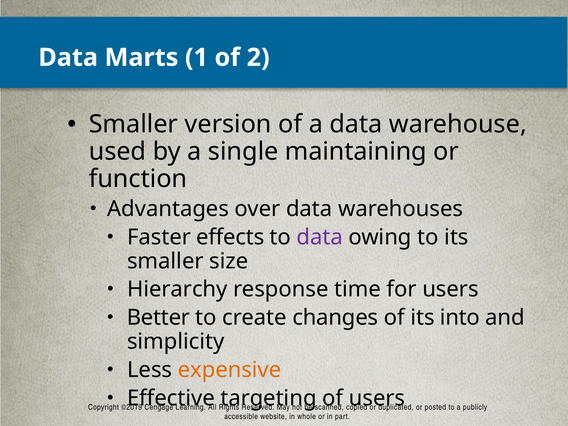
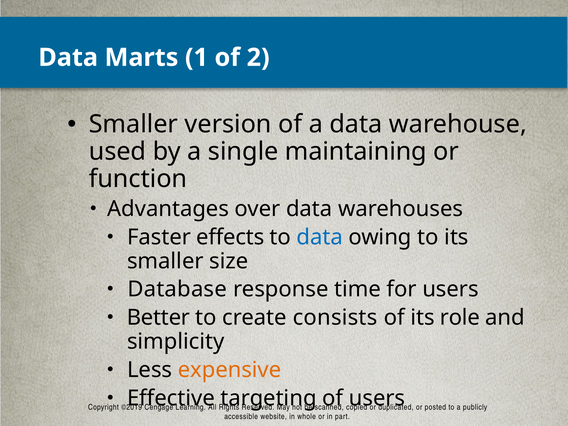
data at (320, 237) colour: purple -> blue
Hierarchy: Hierarchy -> Database
changes: changes -> consists
into: into -> role
